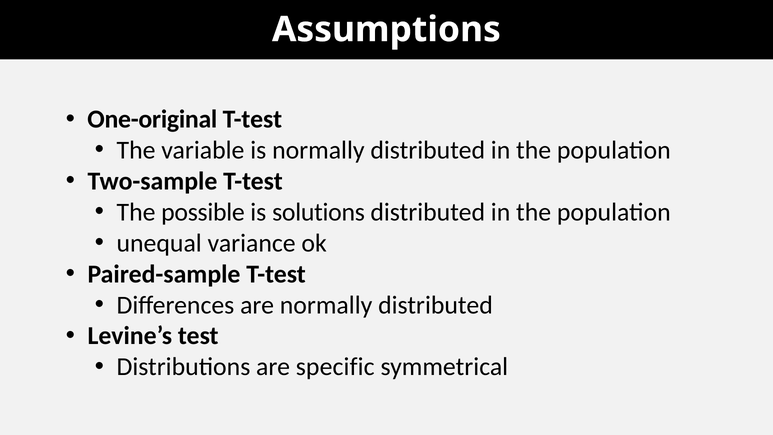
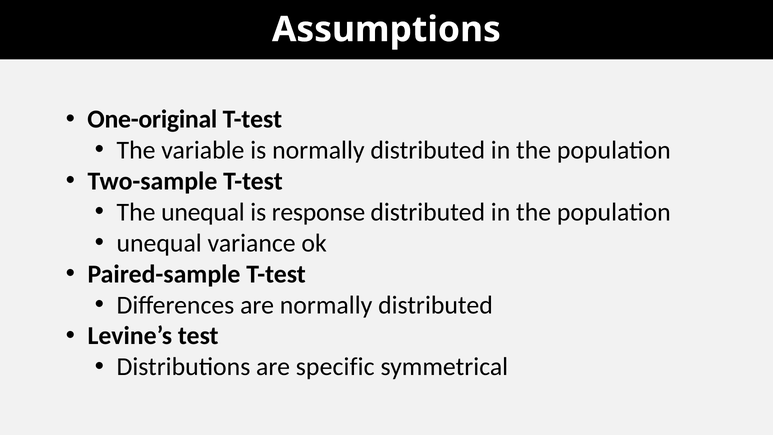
The possible: possible -> unequal
solutions: solutions -> response
